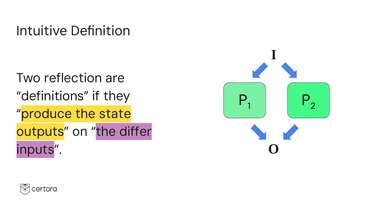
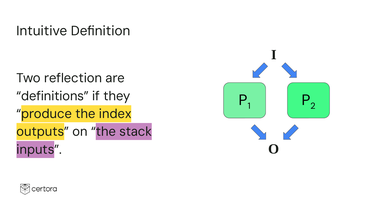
state: state -> index
differ: differ -> stack
